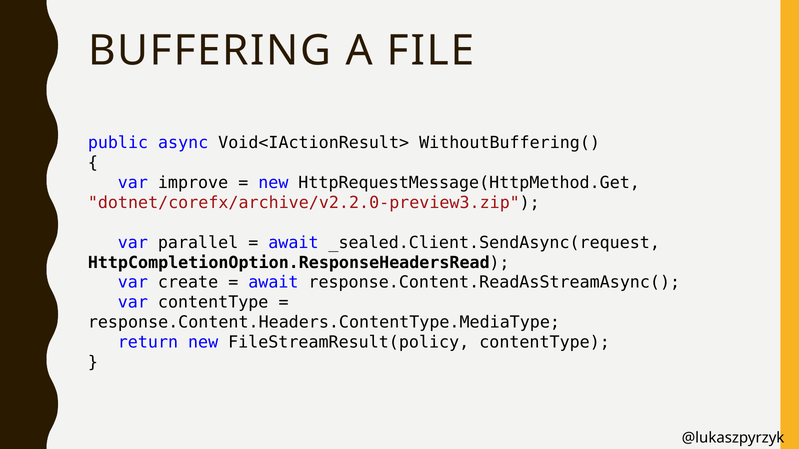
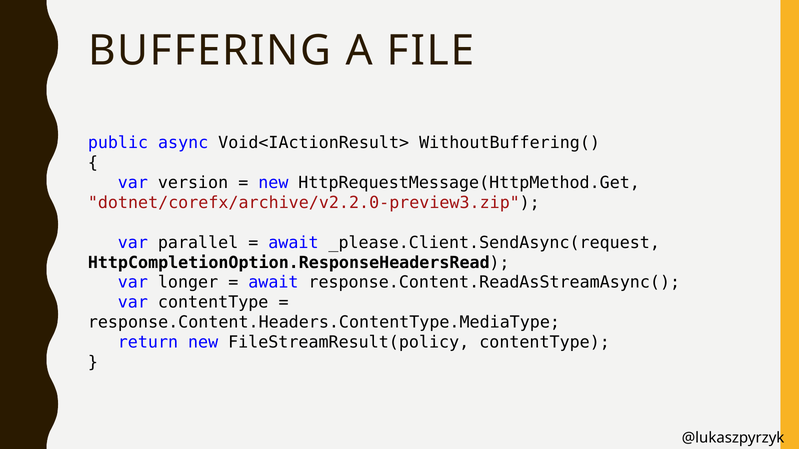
improve: improve -> version
_sealed.Client.SendAsync(request: _sealed.Client.SendAsync(request -> _please.Client.SendAsync(request
create: create -> longer
